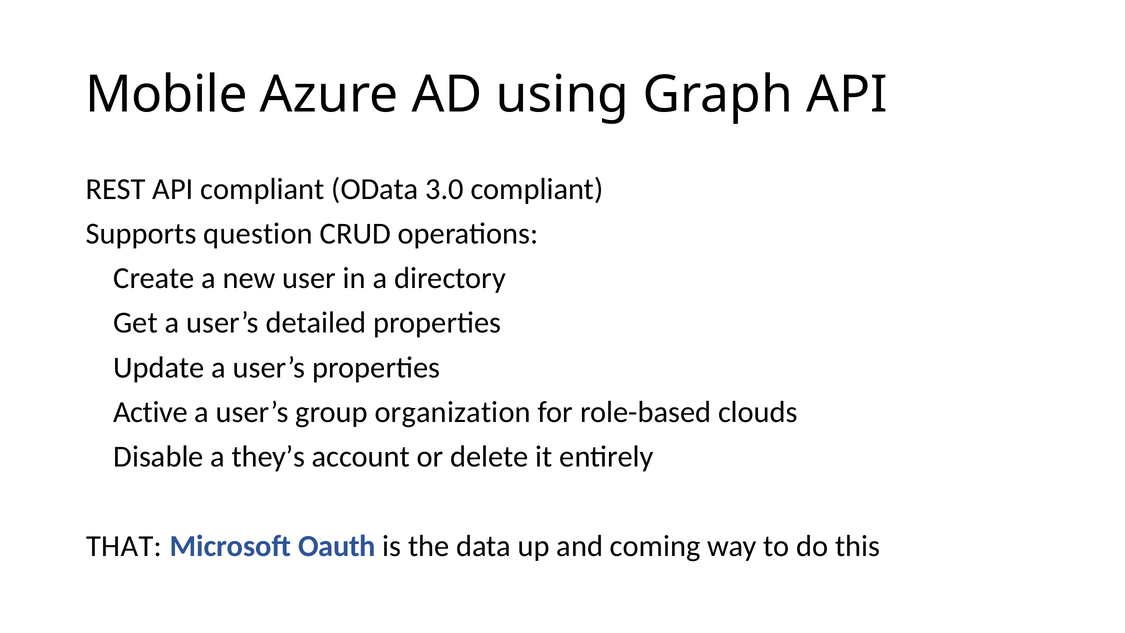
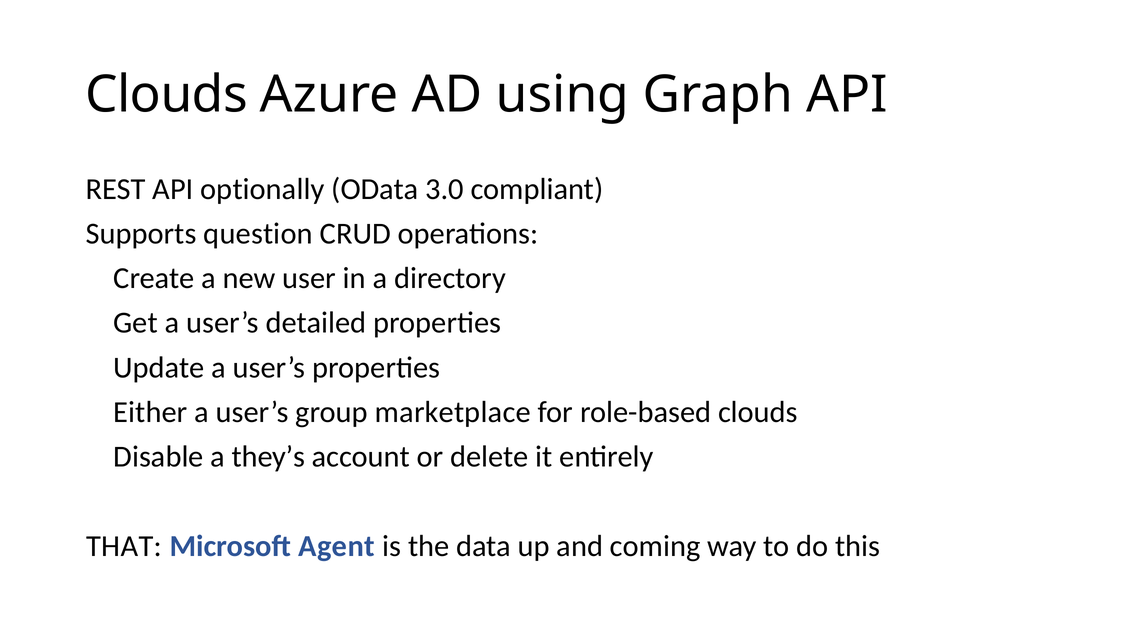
Mobile at (166, 95): Mobile -> Clouds
API compliant: compliant -> optionally
Active: Active -> Either
organization: organization -> marketplace
Oauth: Oauth -> Agent
